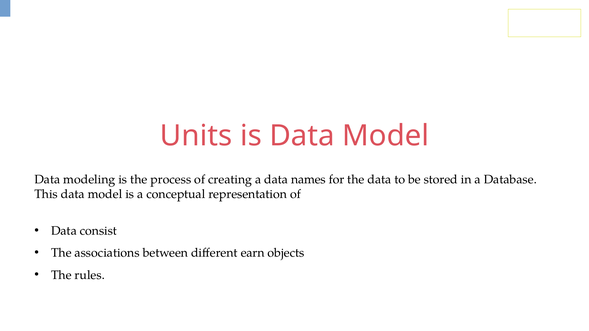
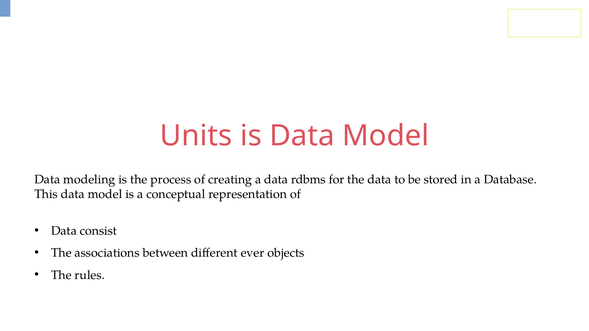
names: names -> rdbms
earn: earn -> ever
